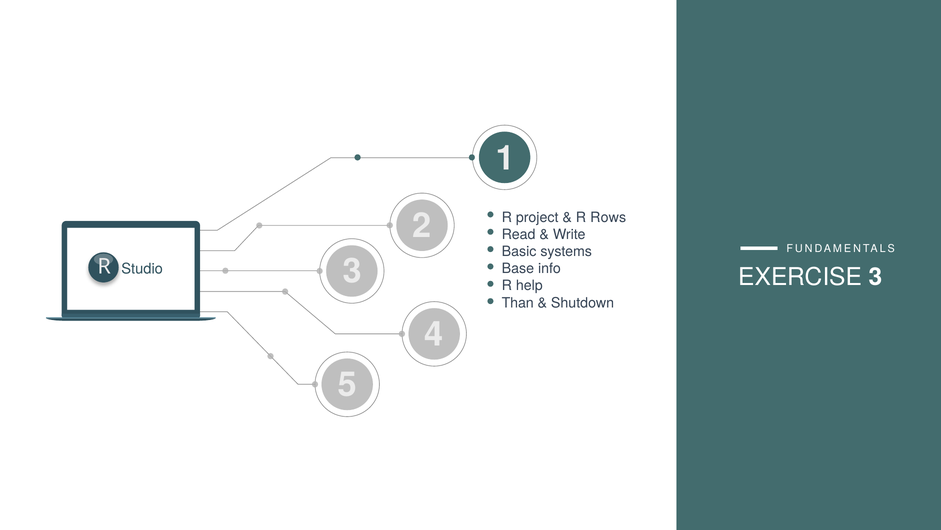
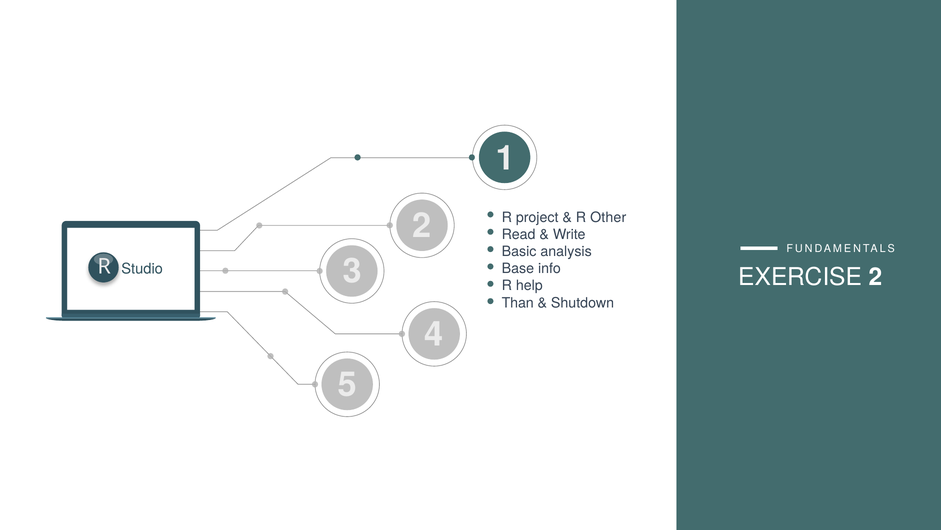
Rows: Rows -> Other
systems: systems -> analysis
EXERCISE 3: 3 -> 2
